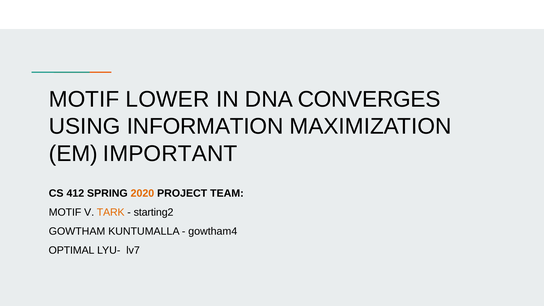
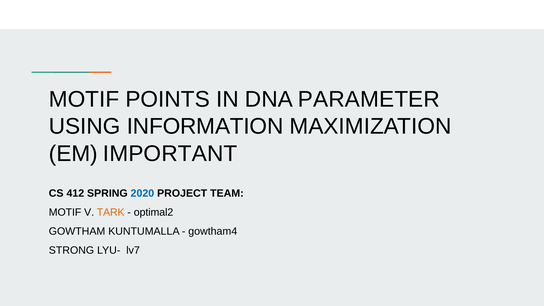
LOWER: LOWER -> POINTS
CONVERGES: CONVERGES -> PARAMETER
2020 colour: orange -> blue
starting2: starting2 -> optimal2
OPTIMAL: OPTIMAL -> STRONG
